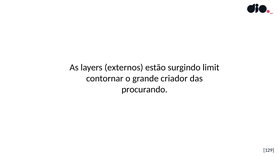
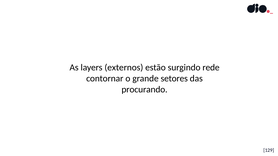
limit: limit -> rede
criador: criador -> setores
